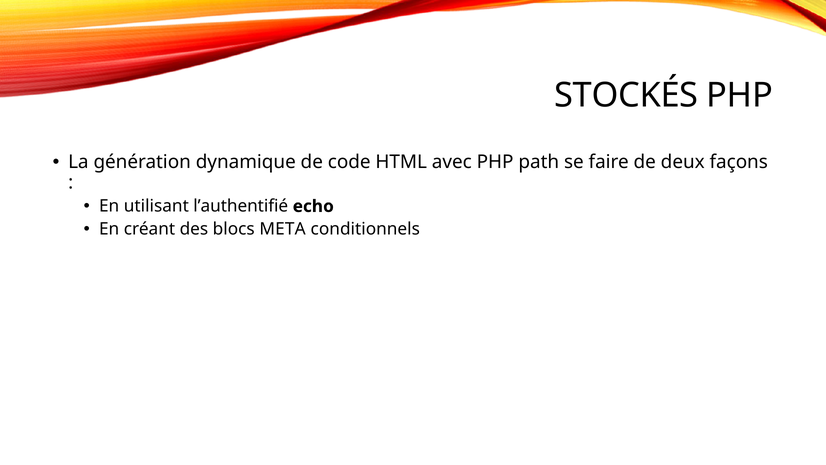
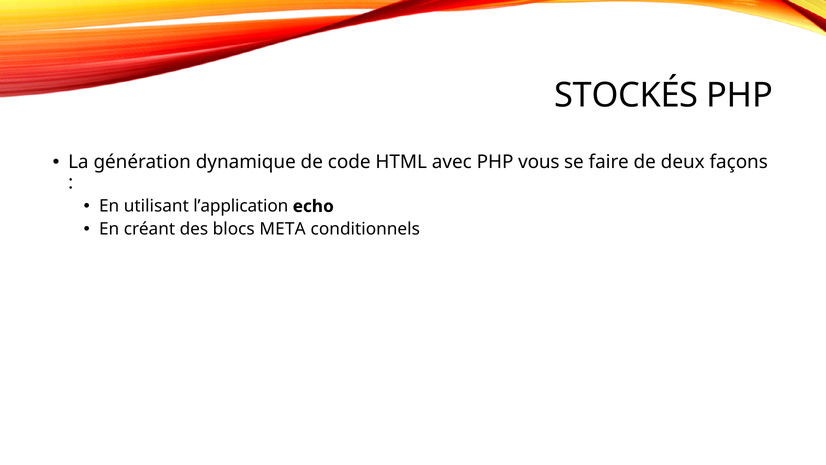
path: path -> vous
l’authentifié: l’authentifié -> l’application
